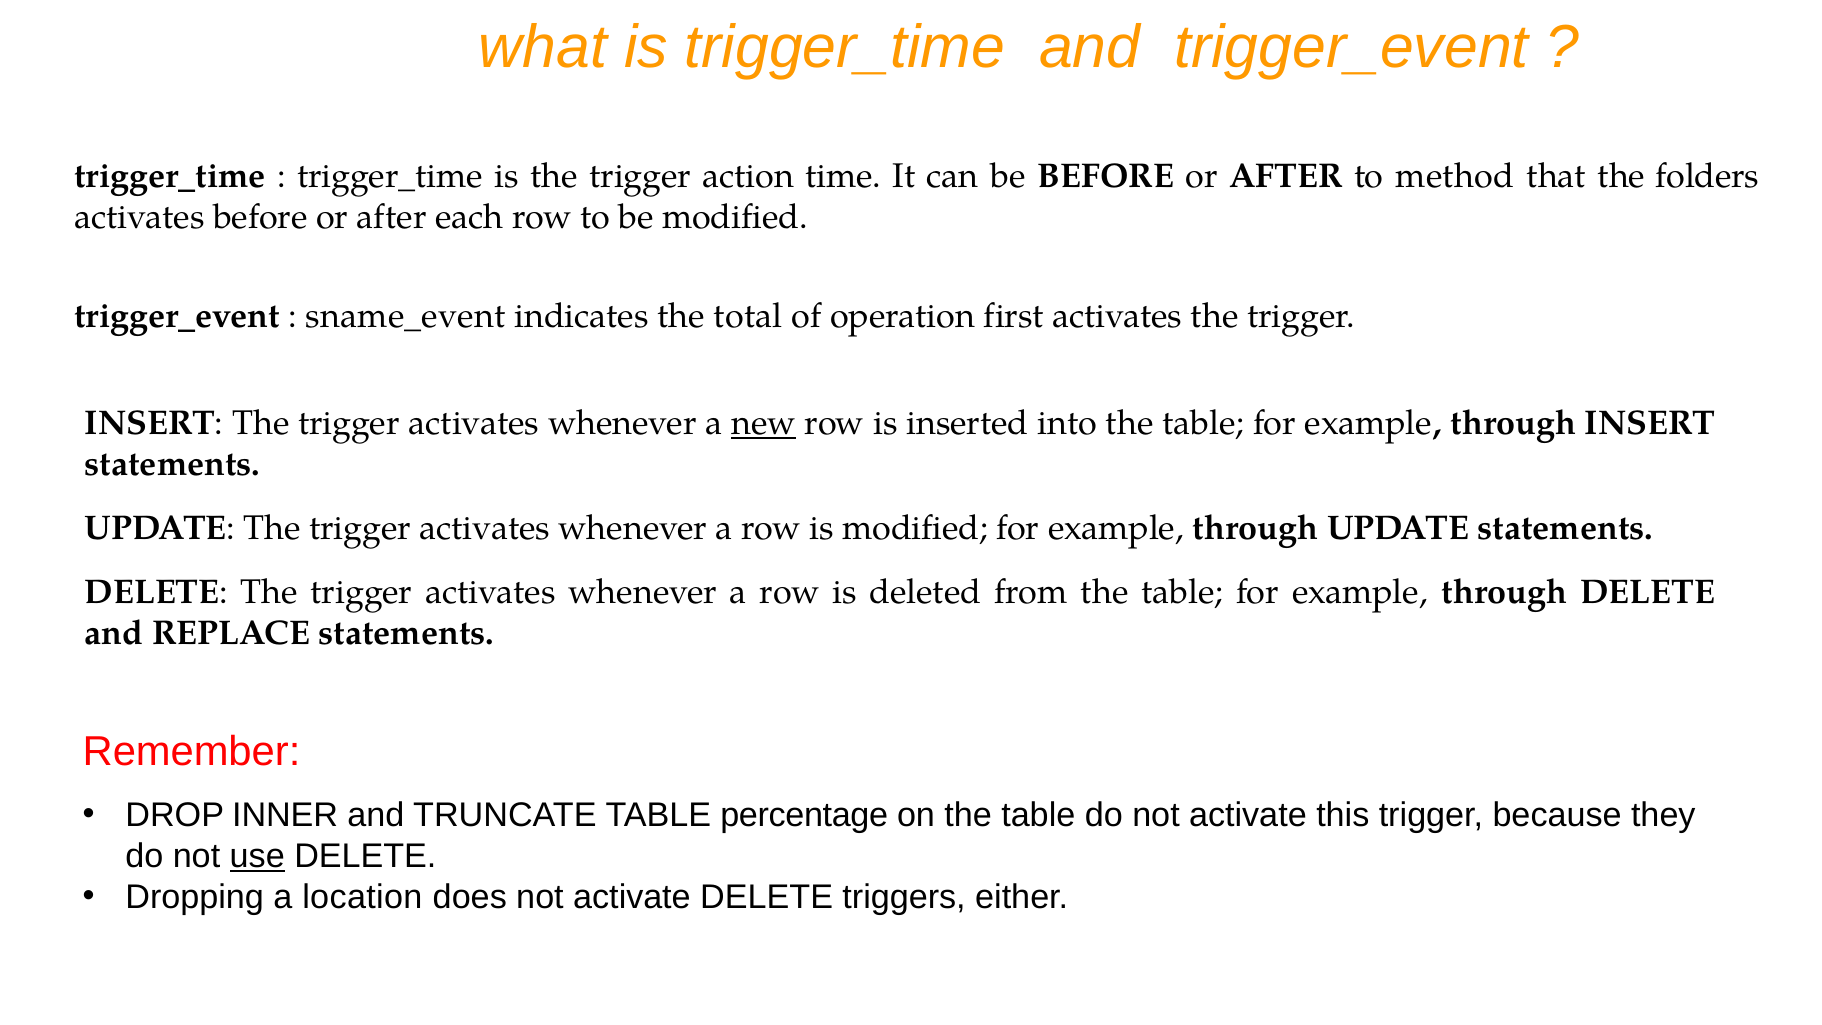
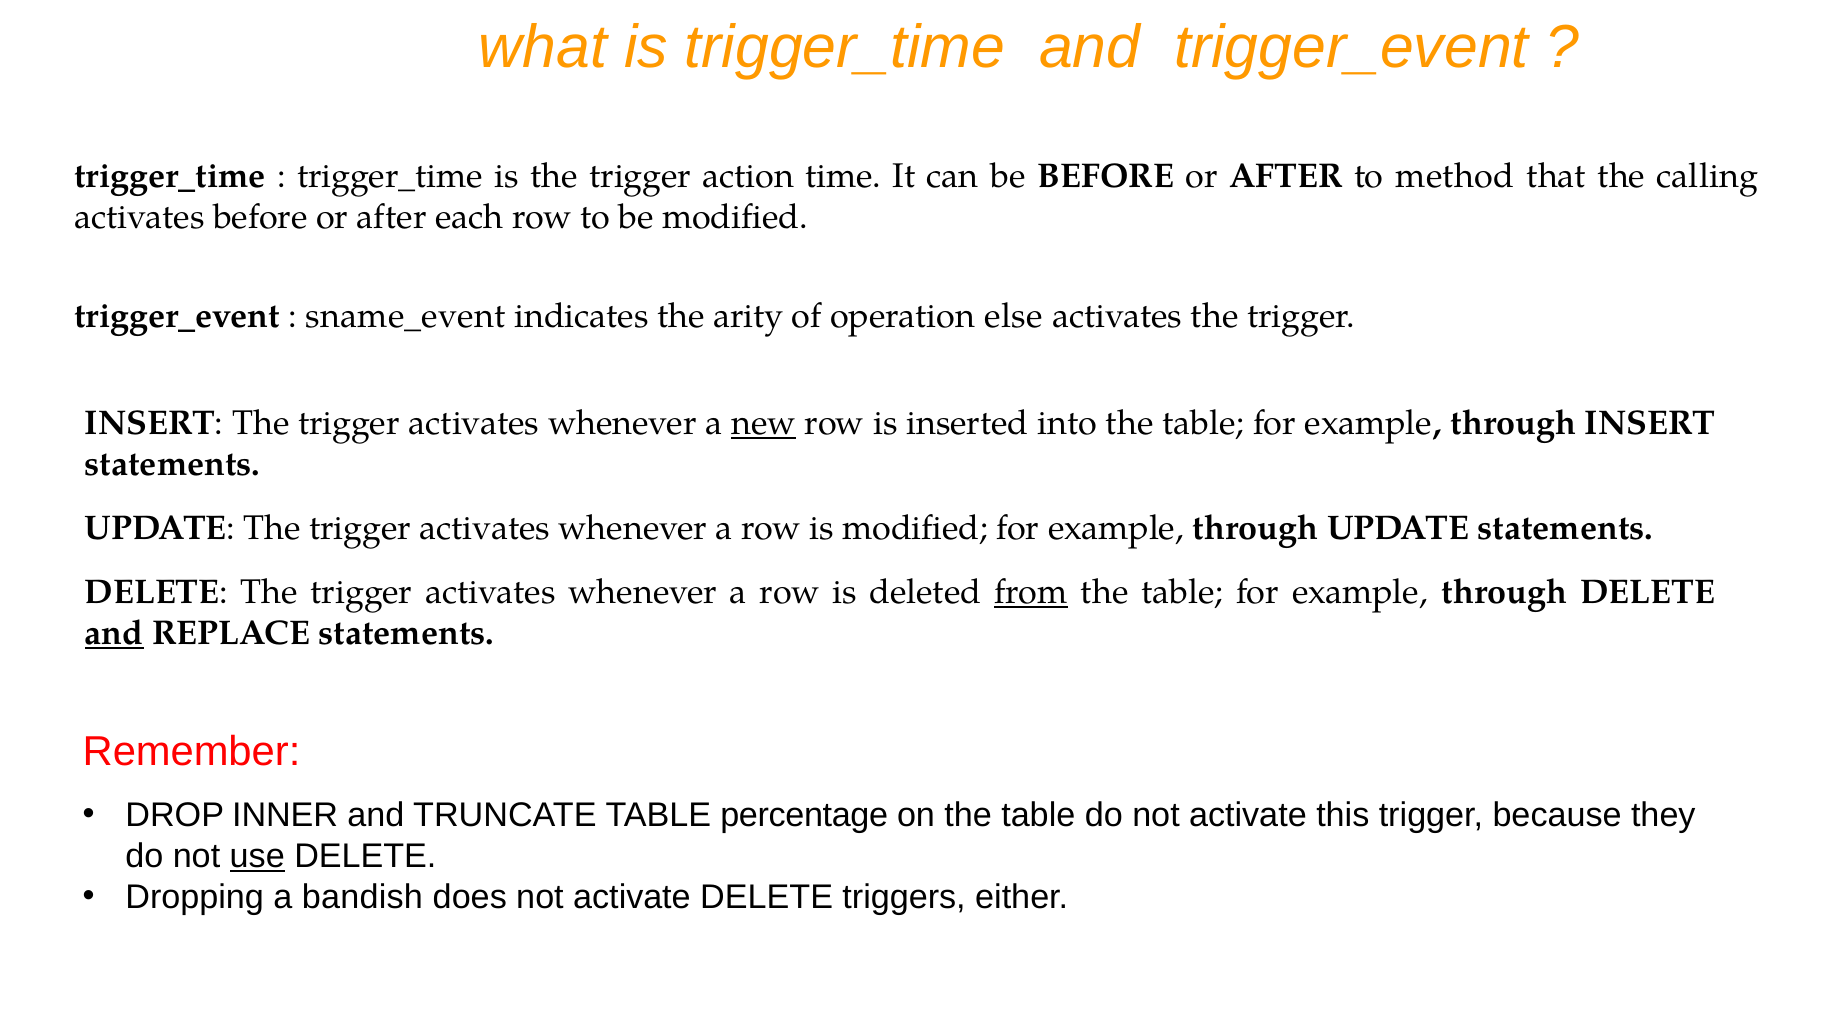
folders: folders -> calling
total: total -> arity
first: first -> else
from underline: none -> present
and at (114, 633) underline: none -> present
location: location -> bandish
